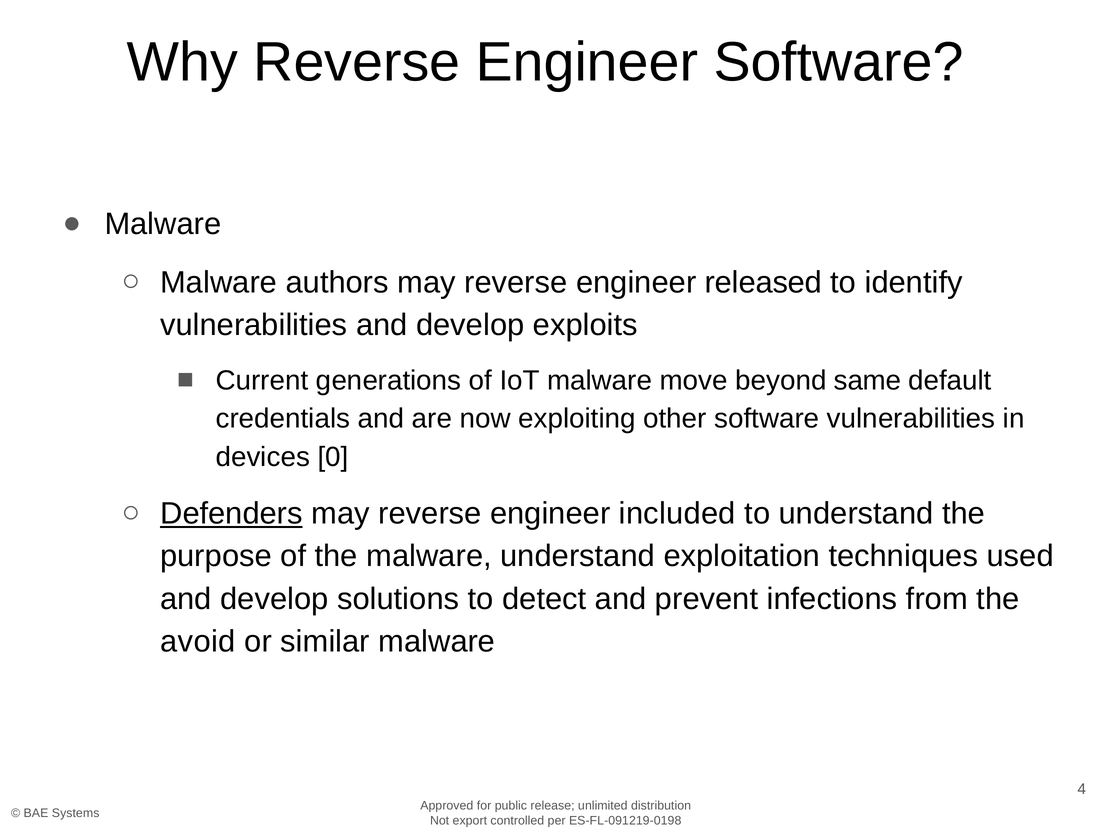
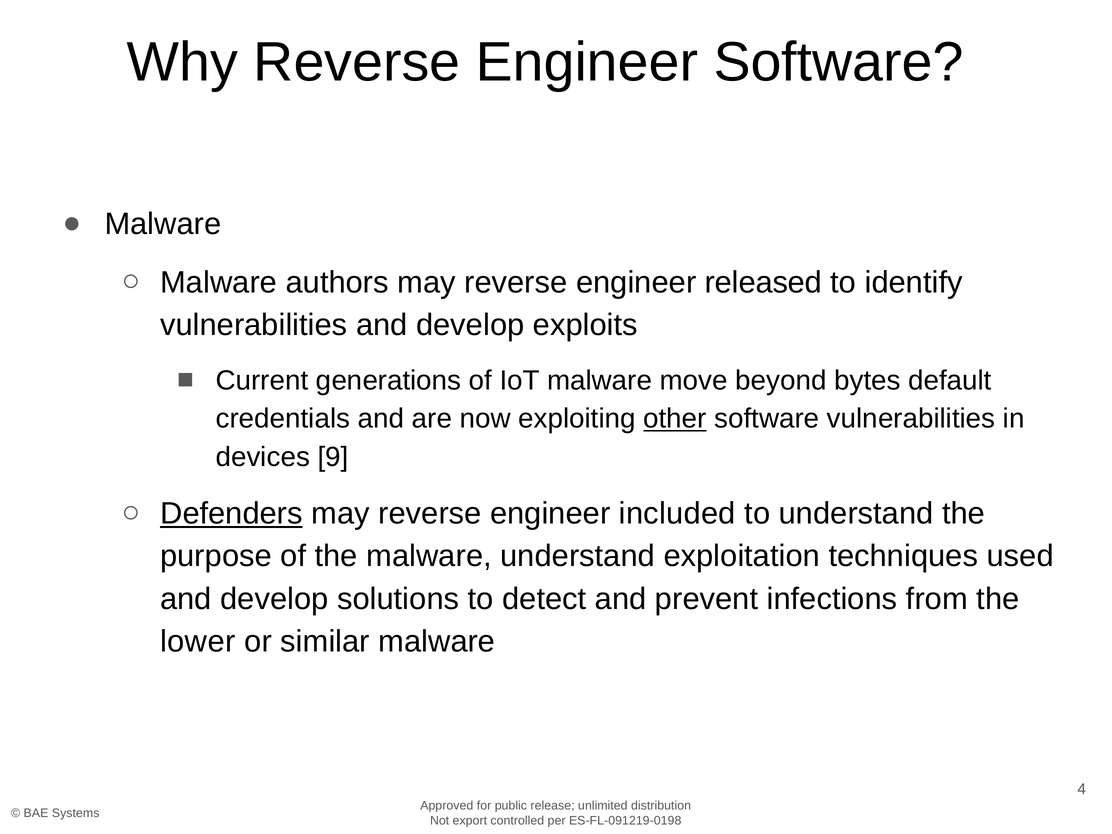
same: same -> bytes
other underline: none -> present
0: 0 -> 9
avoid: avoid -> lower
